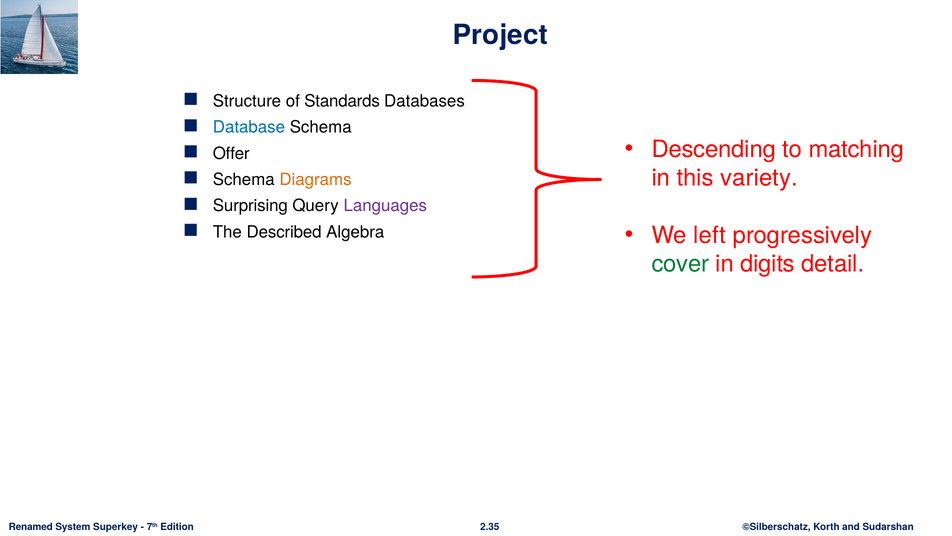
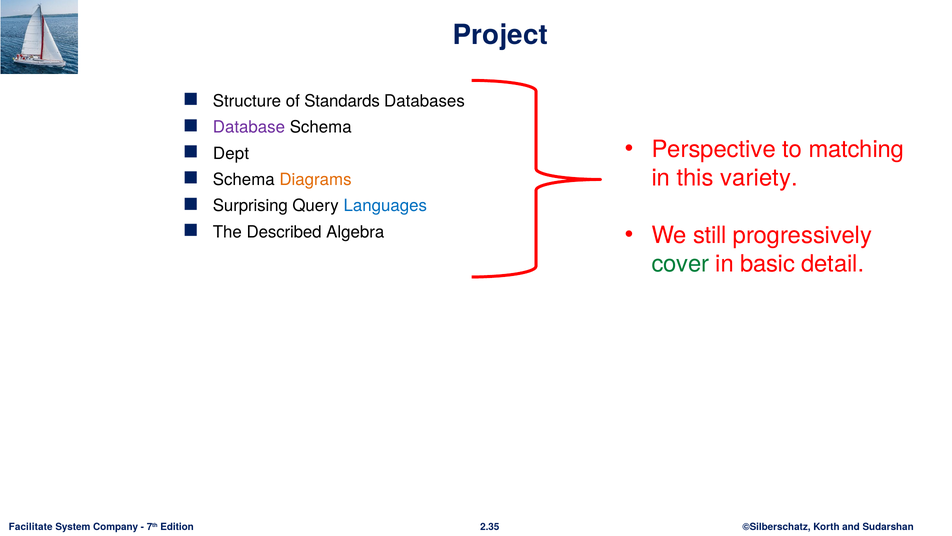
Database colour: blue -> purple
Descending: Descending -> Perspective
Offer: Offer -> Dept
Languages colour: purple -> blue
left: left -> still
digits: digits -> basic
Renamed: Renamed -> Facilitate
Superkey: Superkey -> Company
